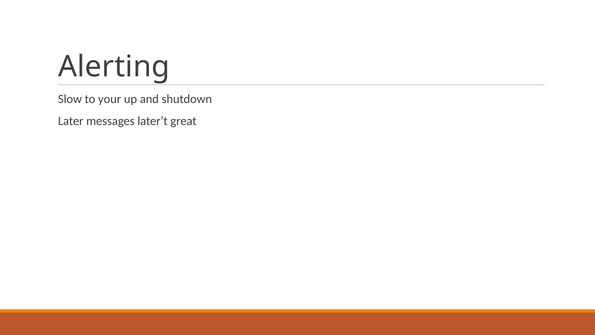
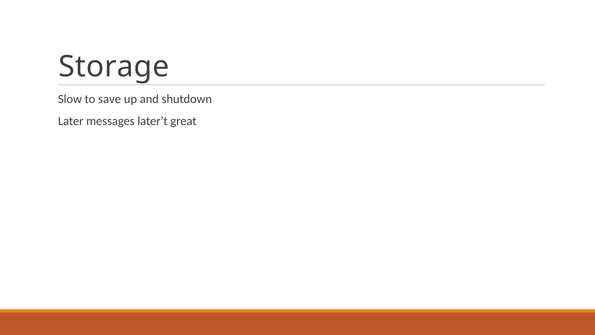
Alerting: Alerting -> Storage
your: your -> save
